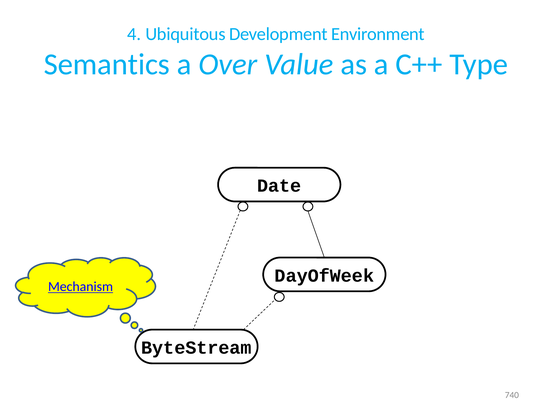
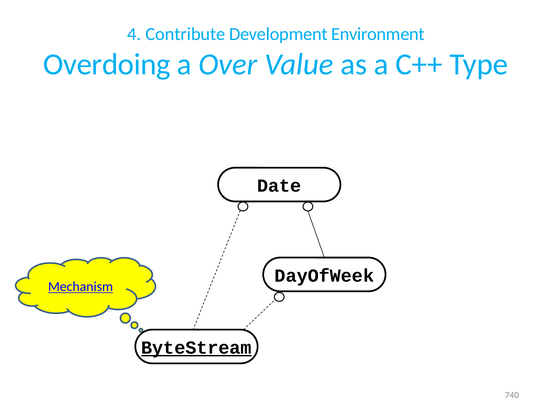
Ubiquitous: Ubiquitous -> Contribute
Semantics: Semantics -> Overdoing
ByteStream underline: none -> present
